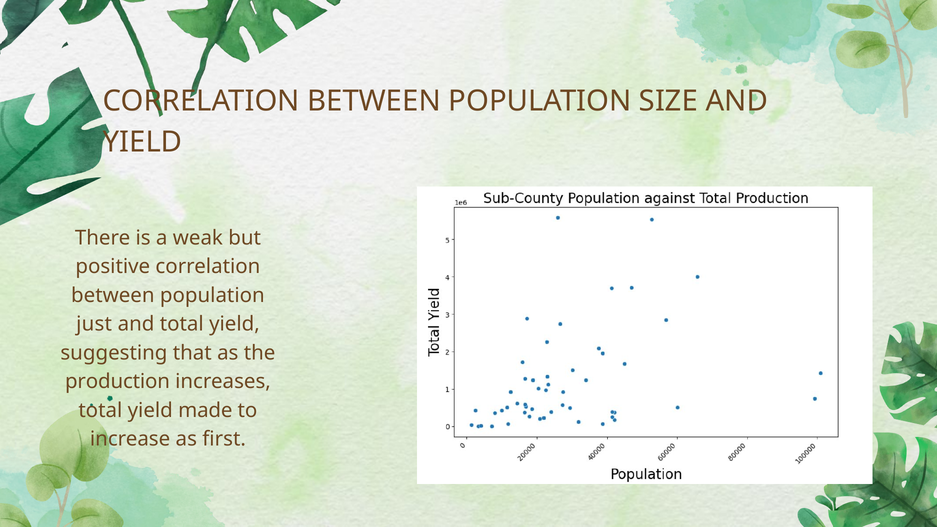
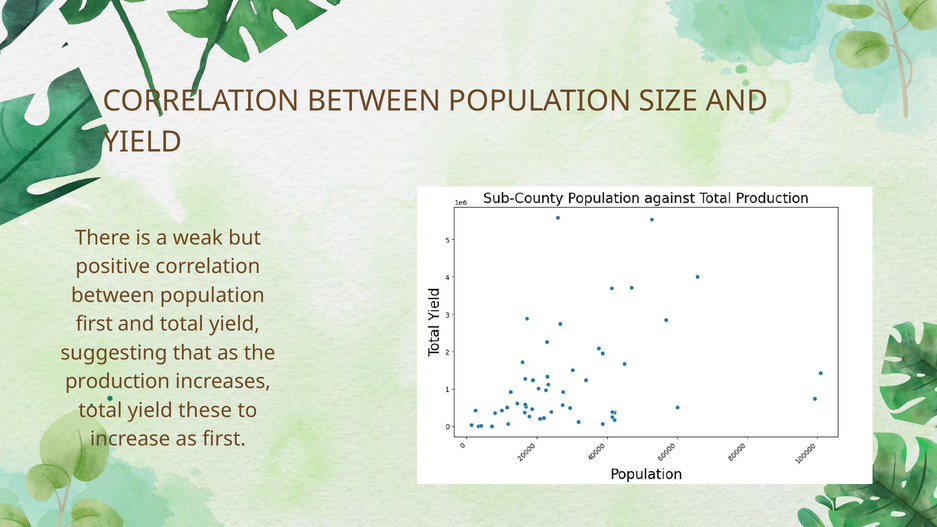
just at (94, 324): just -> first
made: made -> these
